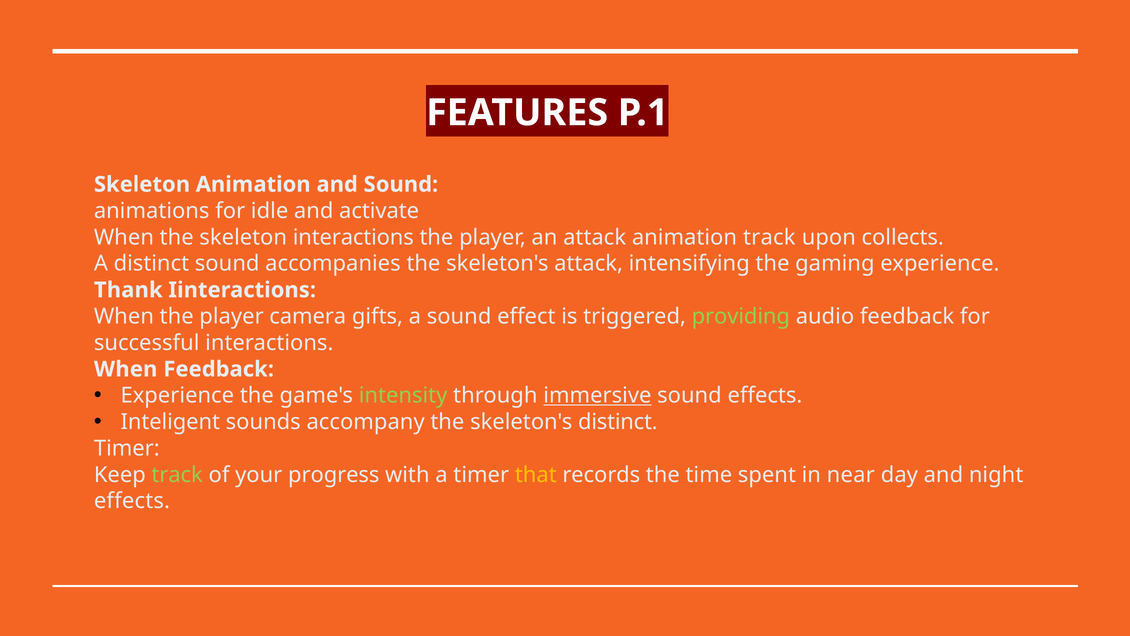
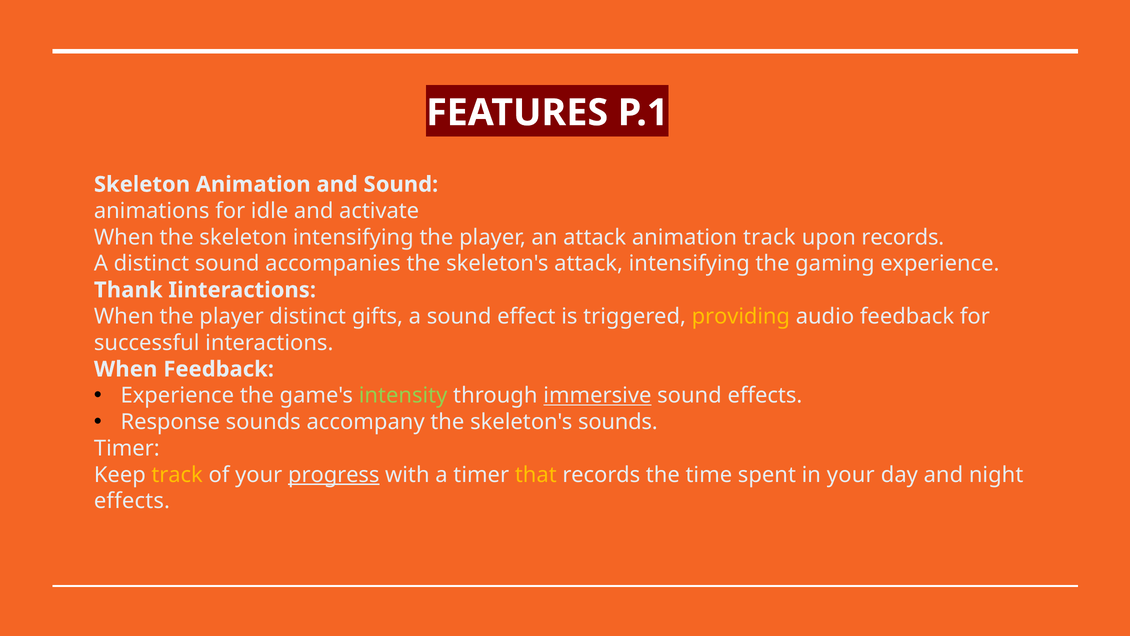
skeleton interactions: interactions -> intensifying
upon collects: collects -> records
player camera: camera -> distinct
providing colour: light green -> yellow
Inteligent: Inteligent -> Response
skeleton's distinct: distinct -> sounds
track at (177, 475) colour: light green -> yellow
progress underline: none -> present
in near: near -> your
